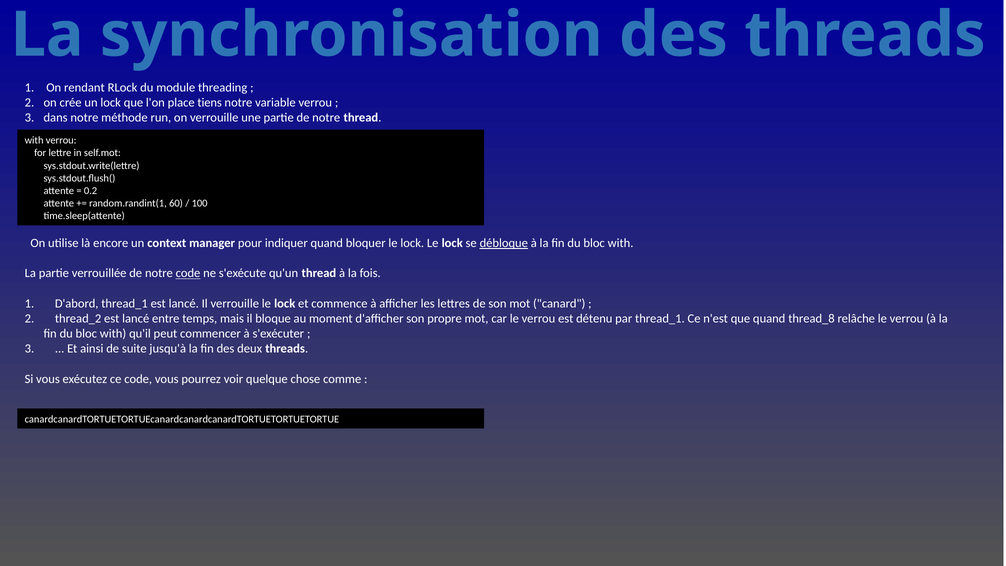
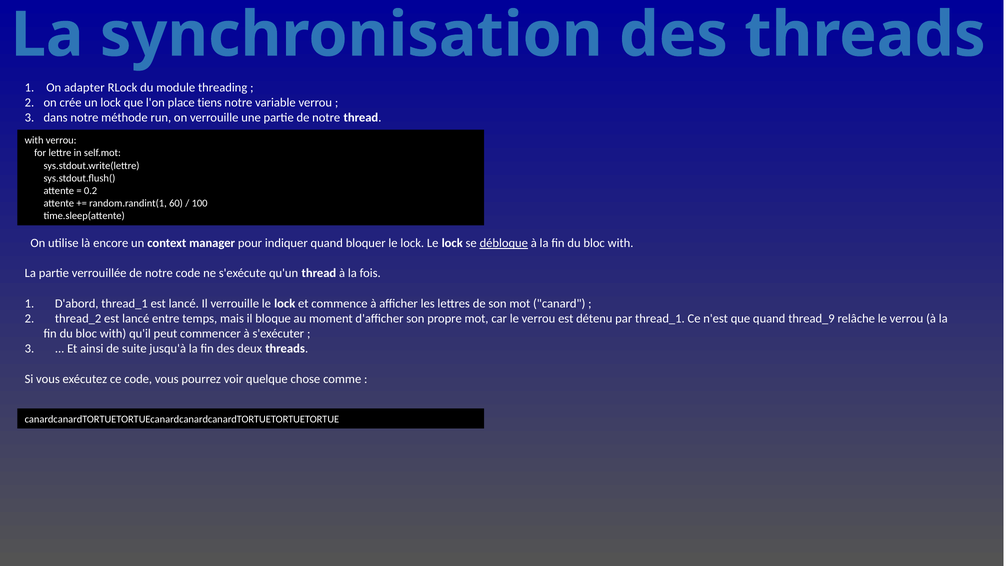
rendant: rendant -> adapter
code at (188, 273) underline: present -> none
thread_8: thread_8 -> thread_9
